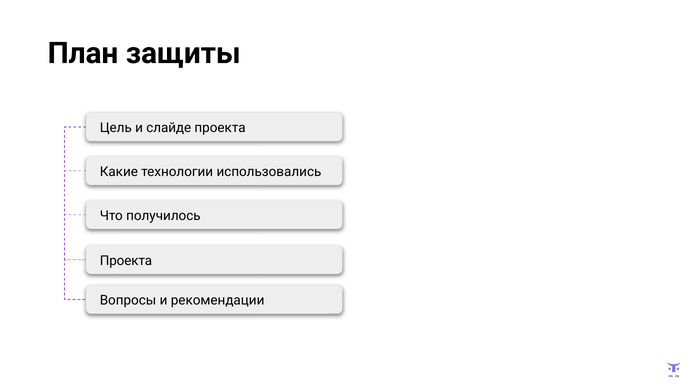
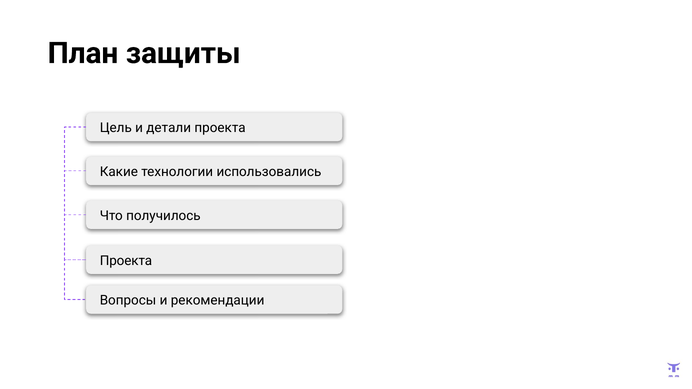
слайде: слайде -> детали
